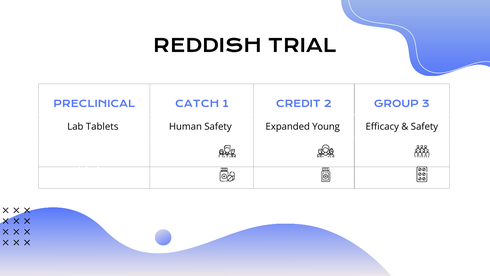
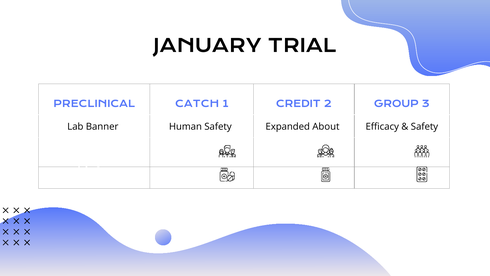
REDDISH: REDDISH -> JANUARY
Tablets: Tablets -> Banner
Young: Young -> About
